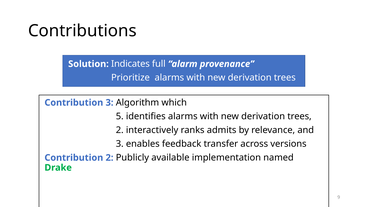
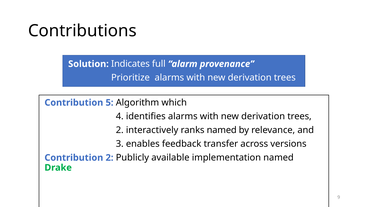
Contribution 3: 3 -> 5
5: 5 -> 4
ranks admits: admits -> named
